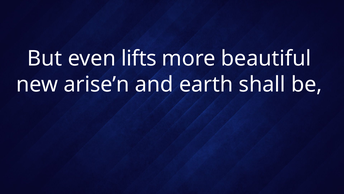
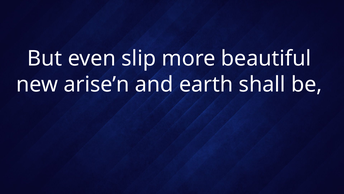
lifts: lifts -> slip
